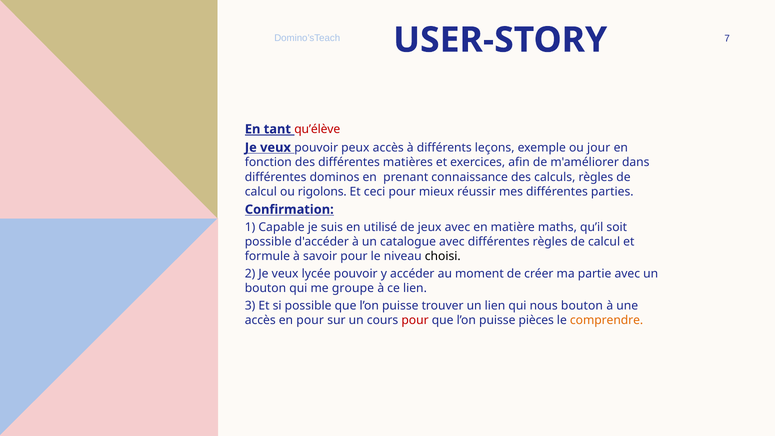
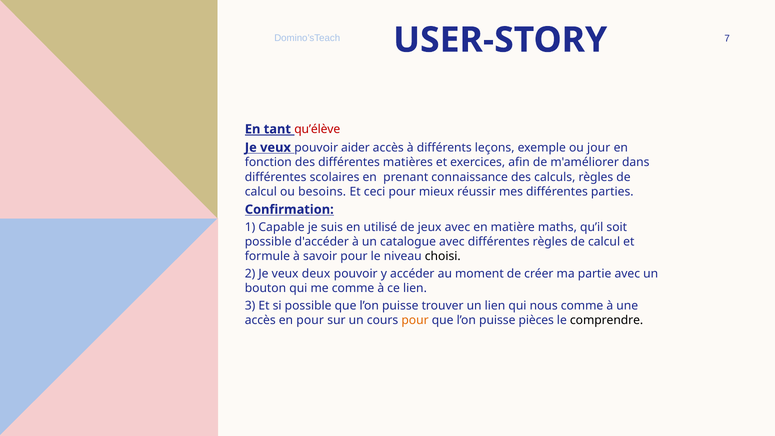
peux: peux -> aider
dominos: dominos -> scolaires
rigolons: rigolons -> besoins
lycée: lycée -> deux
me groupe: groupe -> comme
nous bouton: bouton -> comme
pour at (415, 320) colour: red -> orange
comprendre colour: orange -> black
